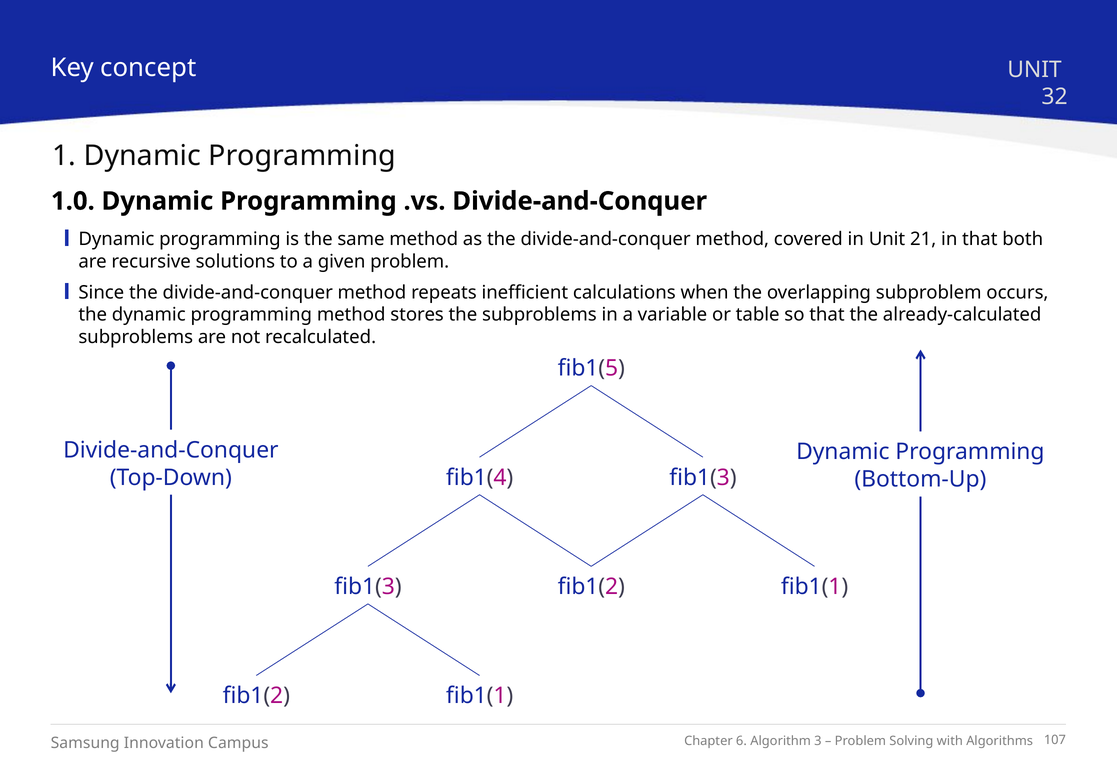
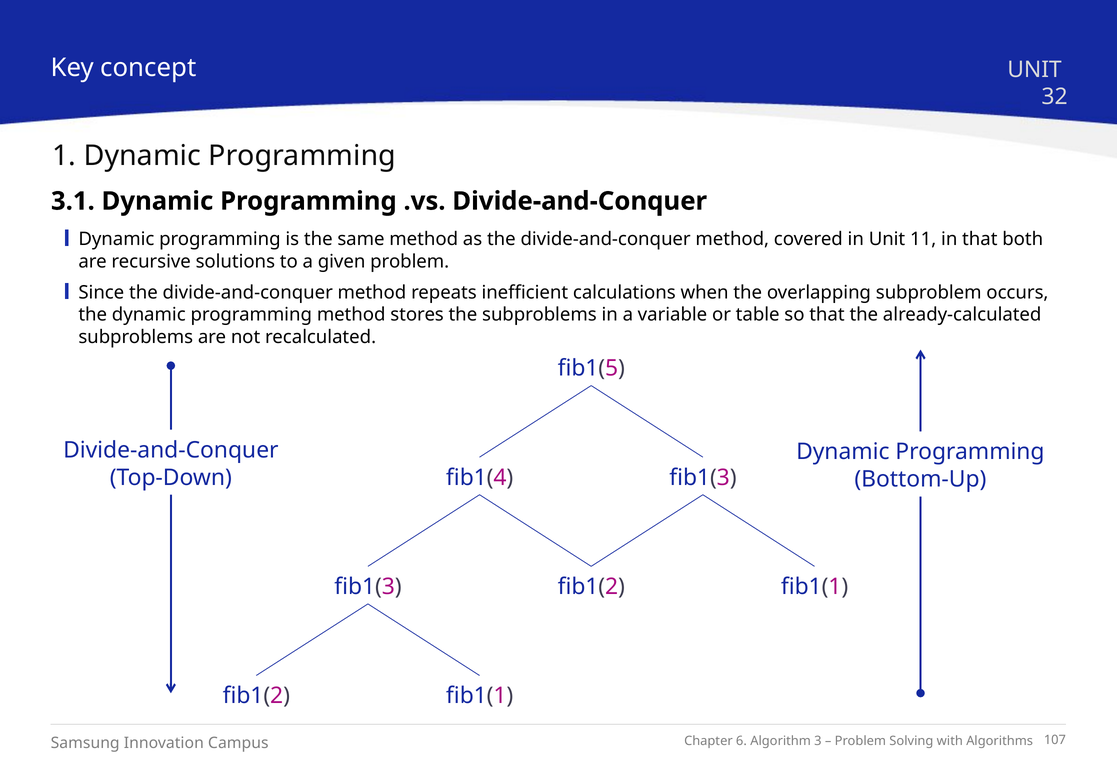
1.0: 1.0 -> 3.1
21: 21 -> 11
